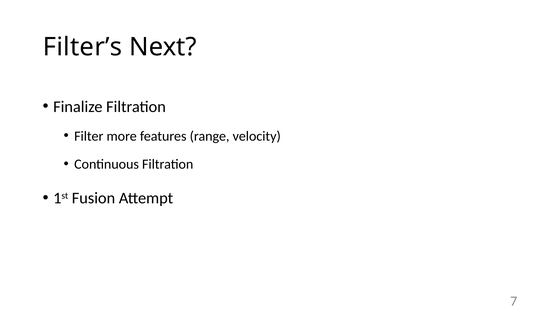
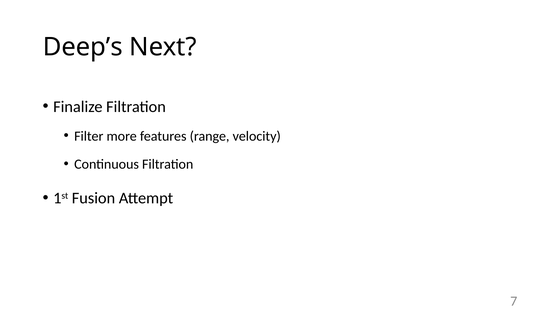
Filter’s: Filter’s -> Deep’s
